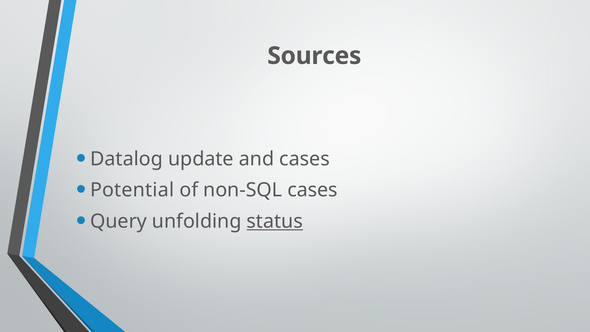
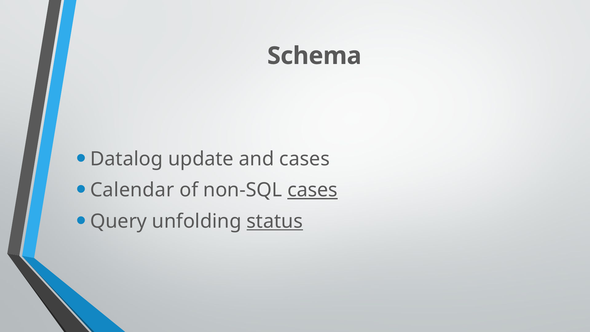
Sources: Sources -> Schema
Potential: Potential -> Calendar
cases at (313, 190) underline: none -> present
